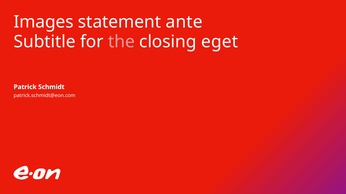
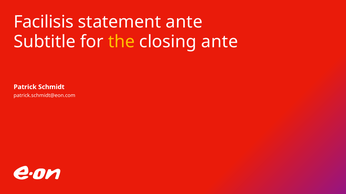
Images: Images -> Facilisis
the colour: pink -> yellow
closing eget: eget -> ante
